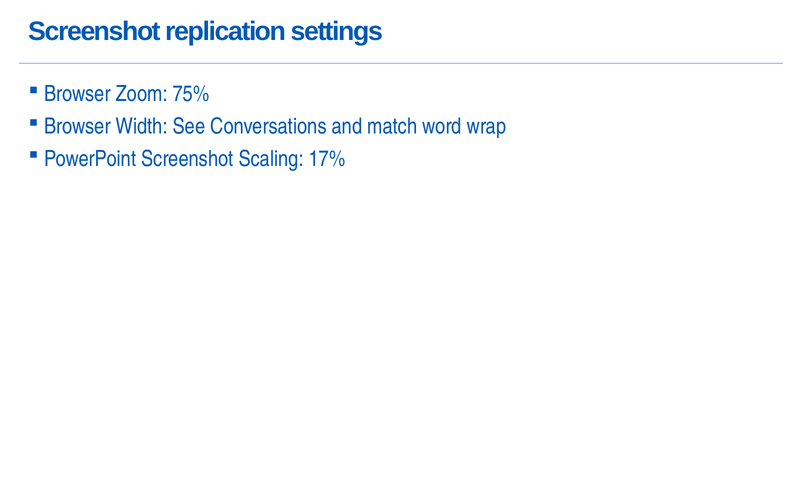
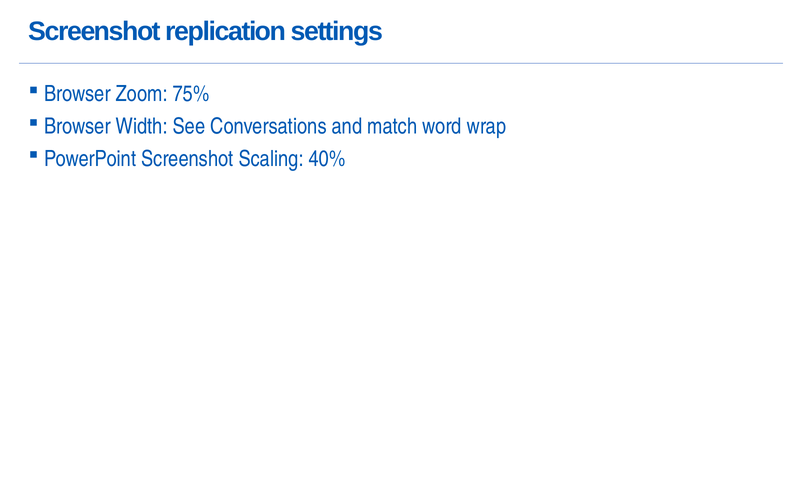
17%: 17% -> 40%
